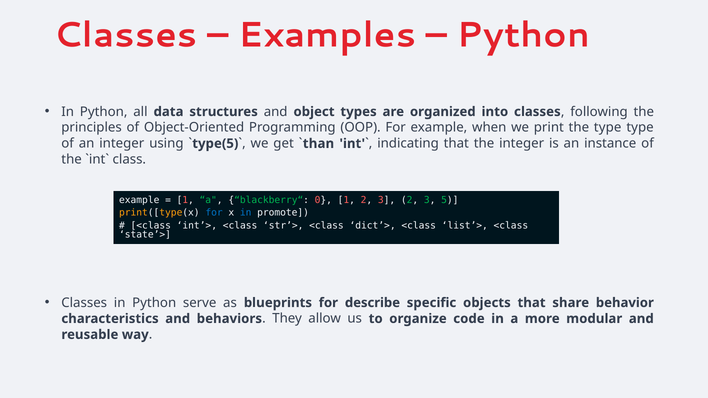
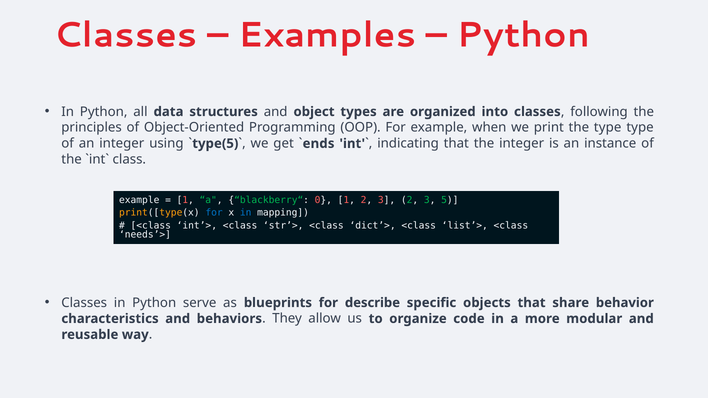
than: than -> ends
promote: promote -> mapping
state’>: state’> -> needs’>
